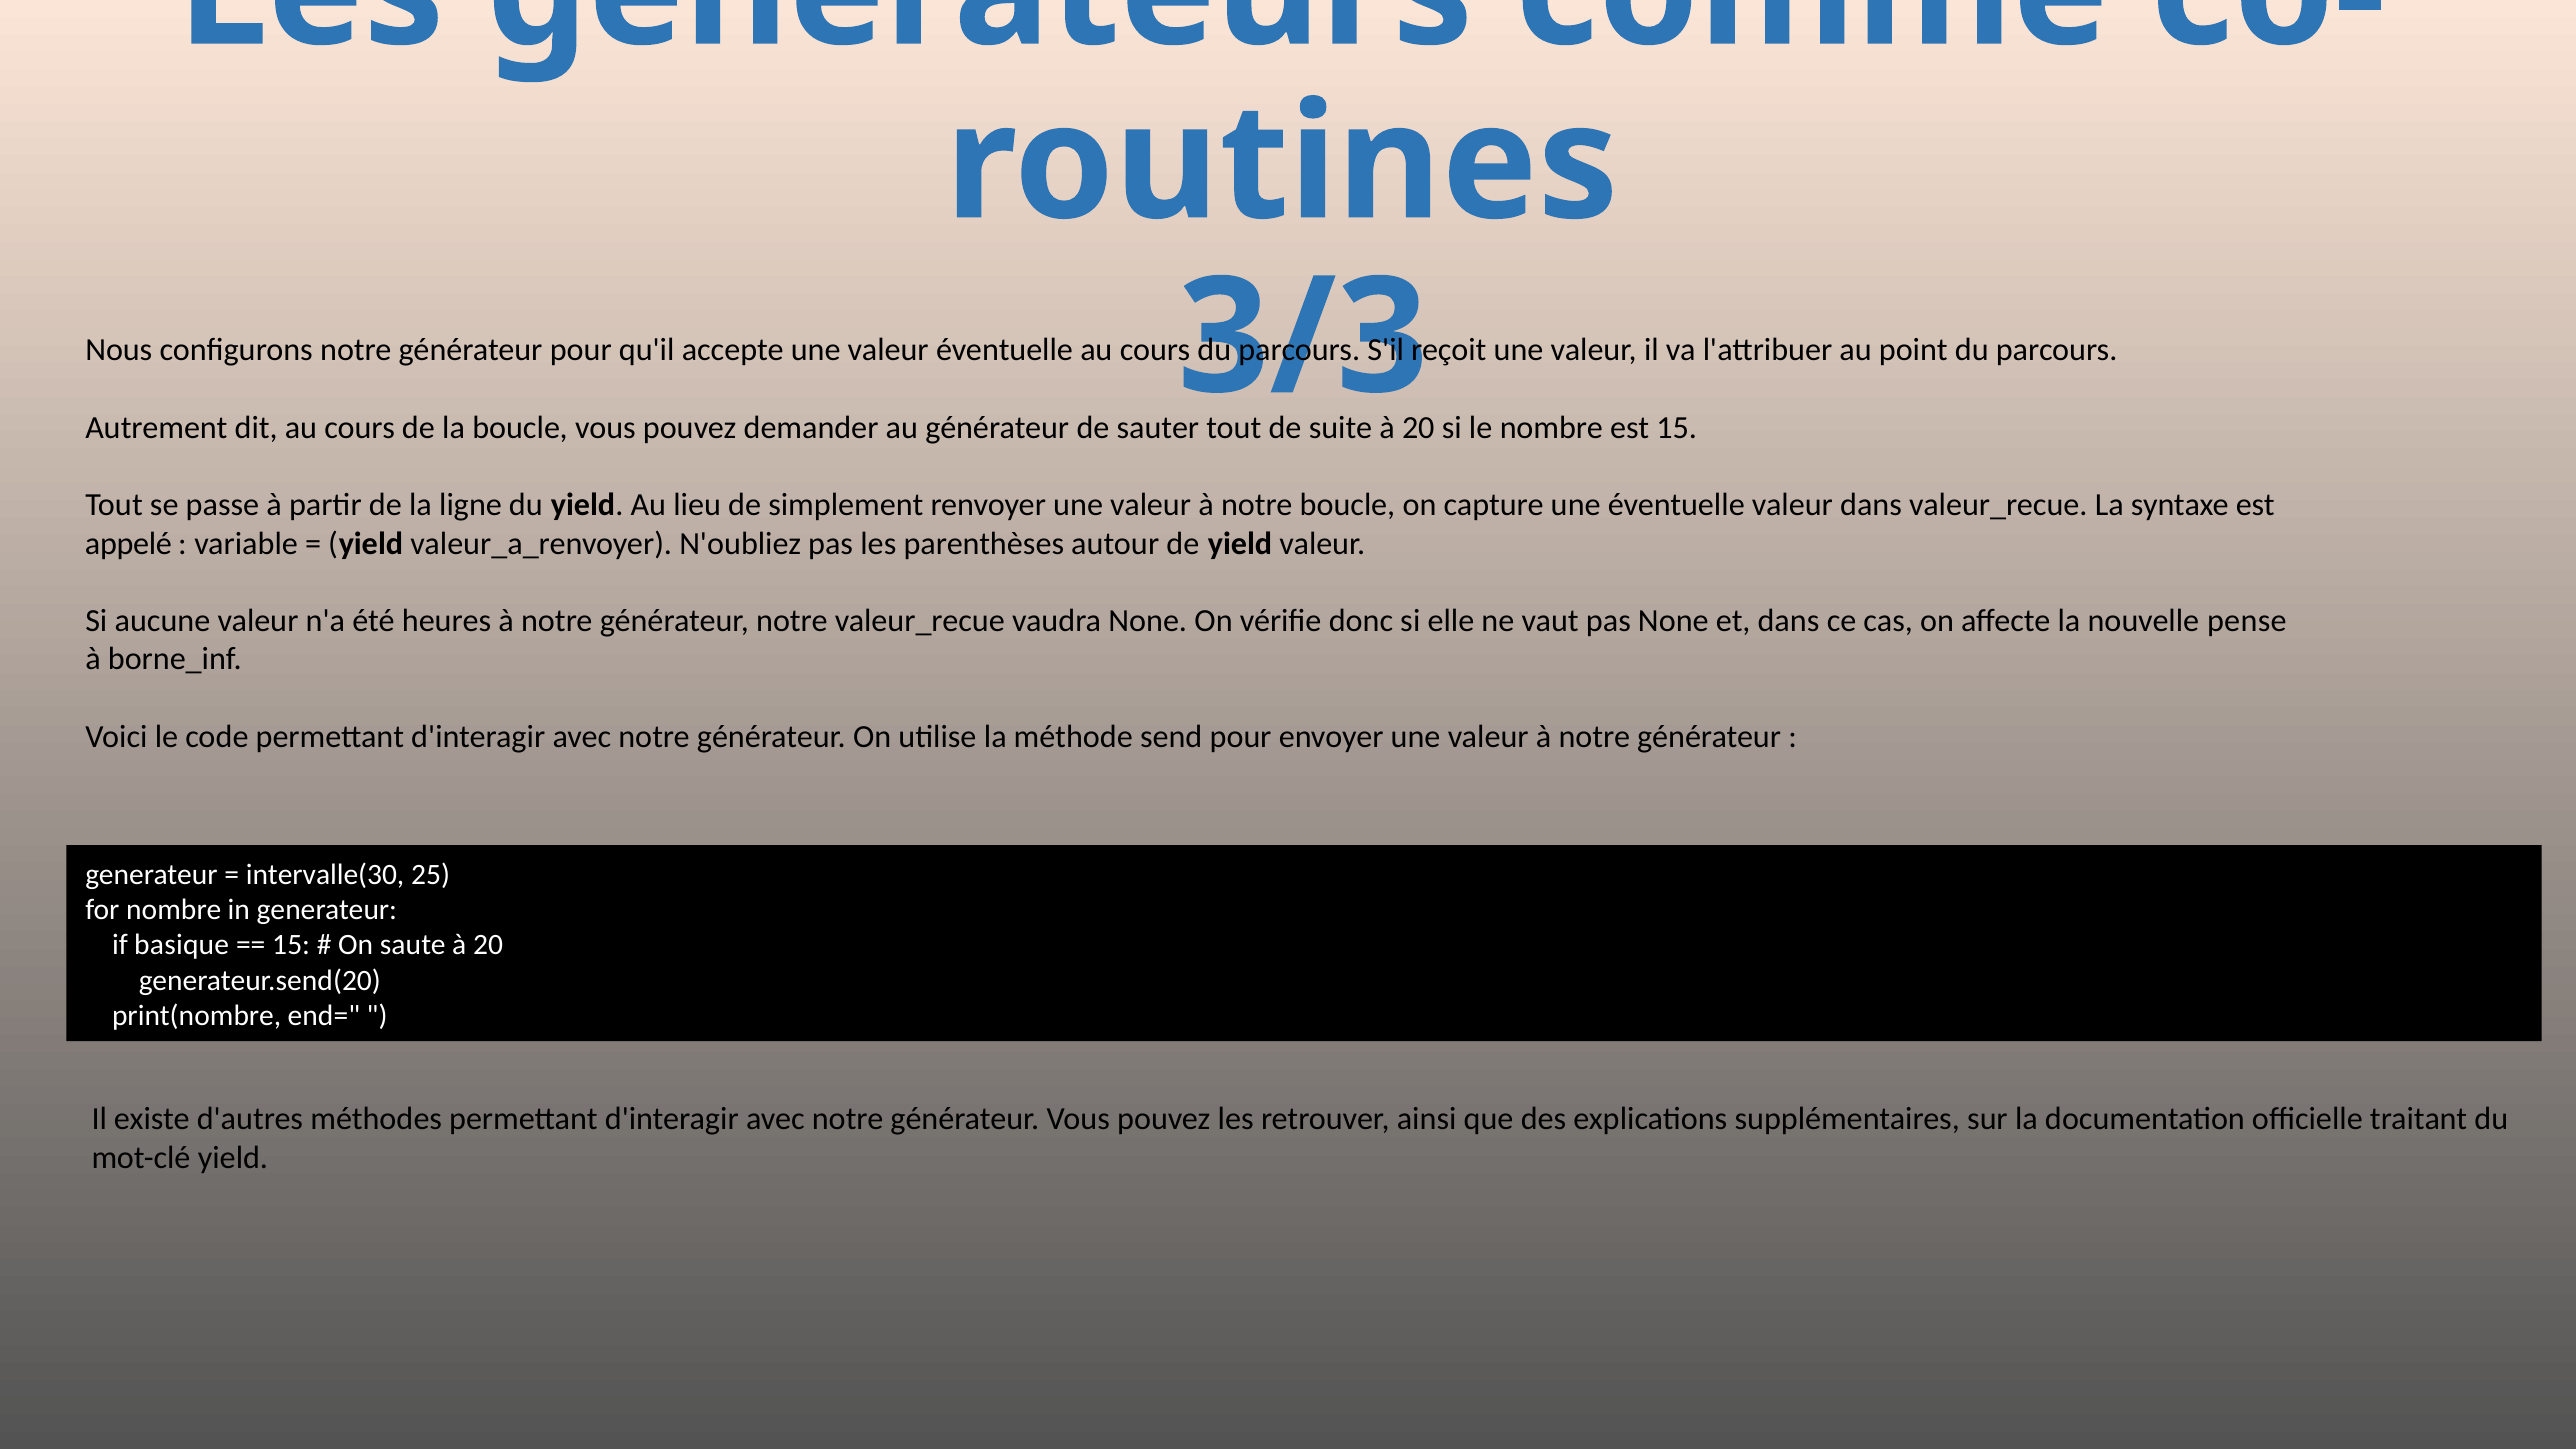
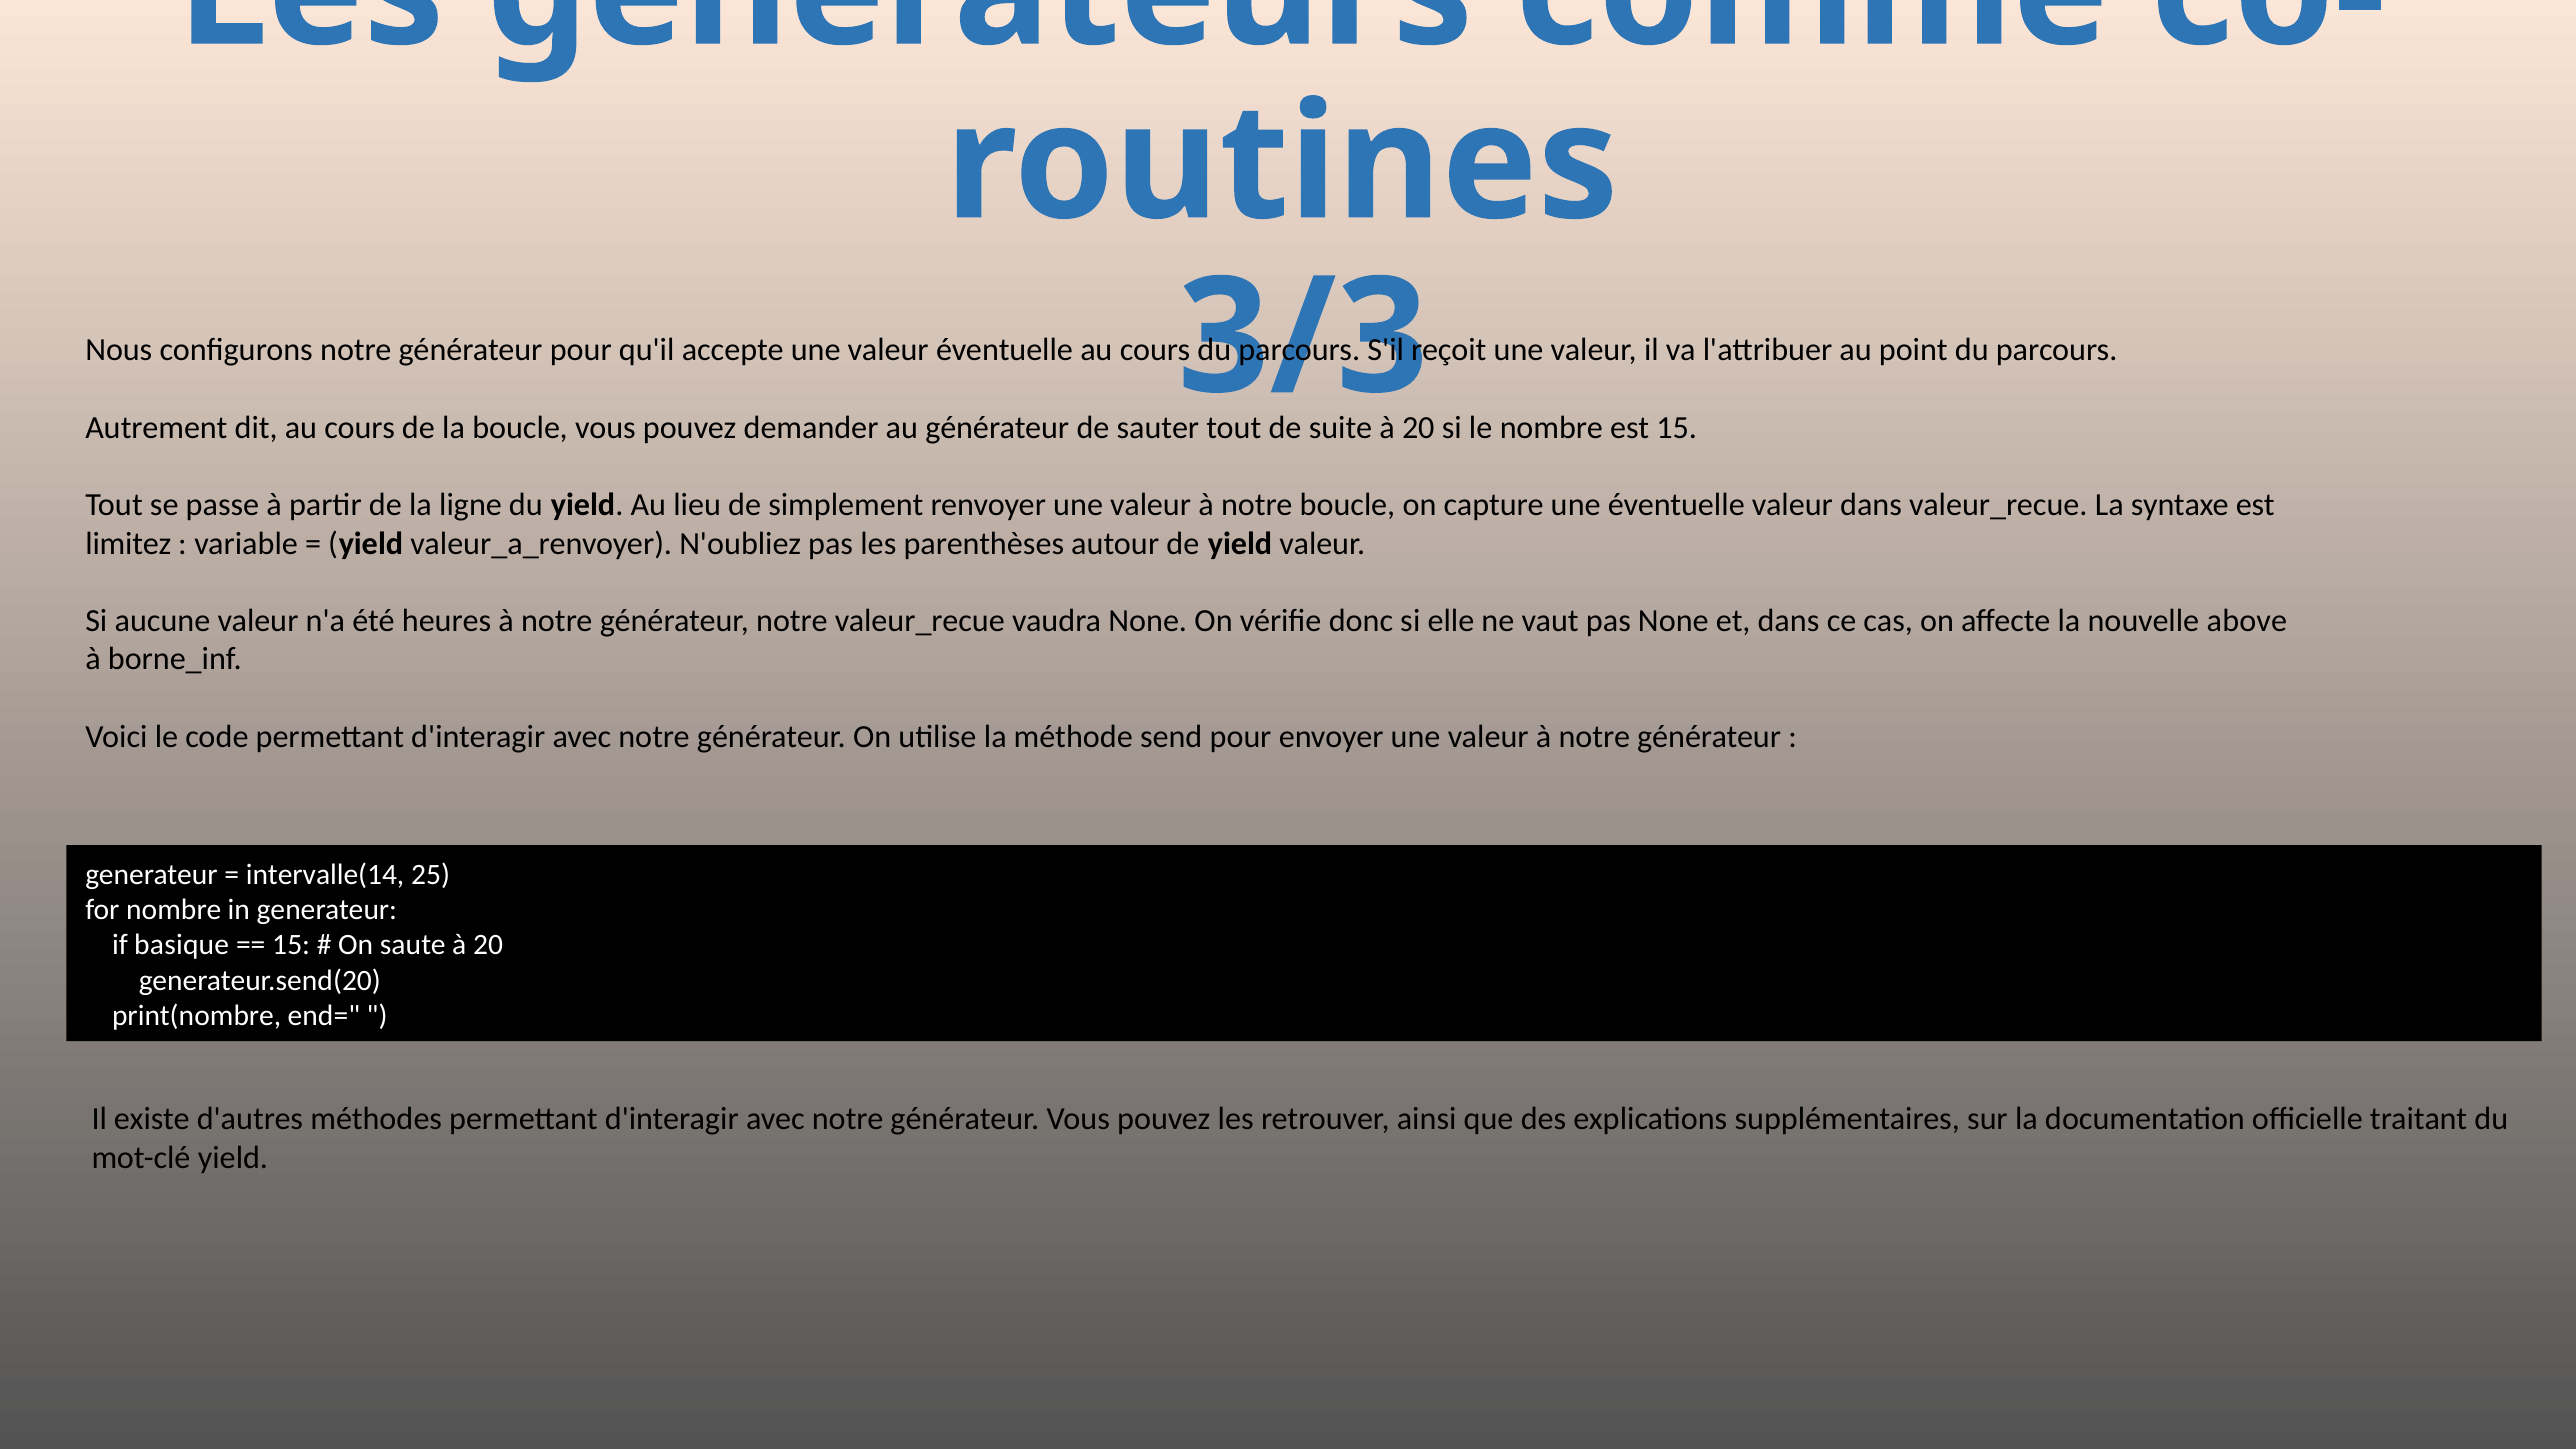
appelé: appelé -> limitez
pense: pense -> above
intervalle(30: intervalle(30 -> intervalle(14
